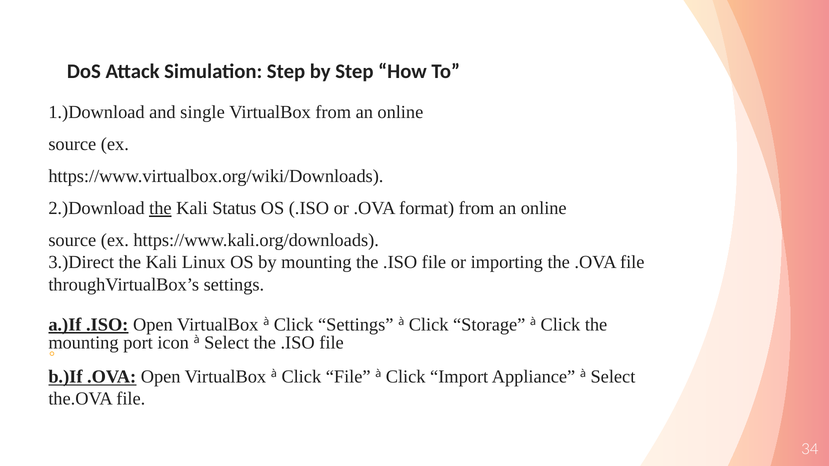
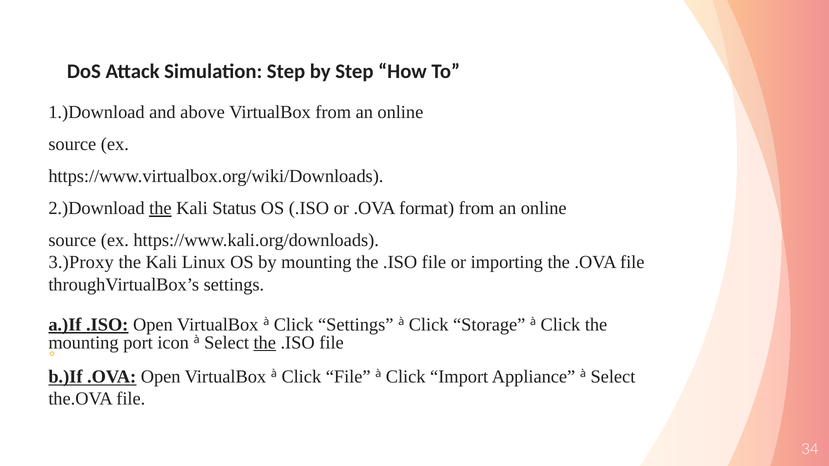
single: single -> above
3.)Direct: 3.)Direct -> 3.)Proxy
the at (265, 343) underline: none -> present
